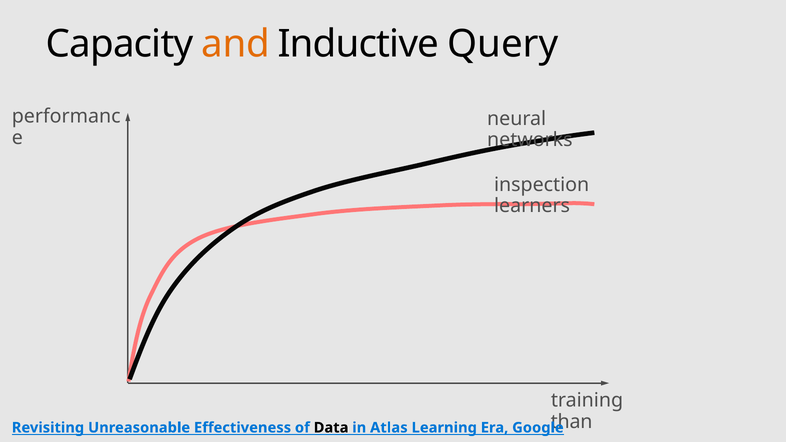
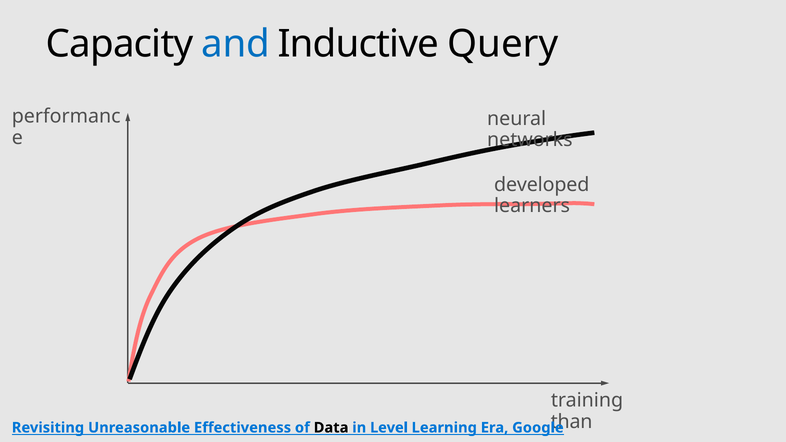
and colour: orange -> blue
inspection: inspection -> developed
Atlas: Atlas -> Level
